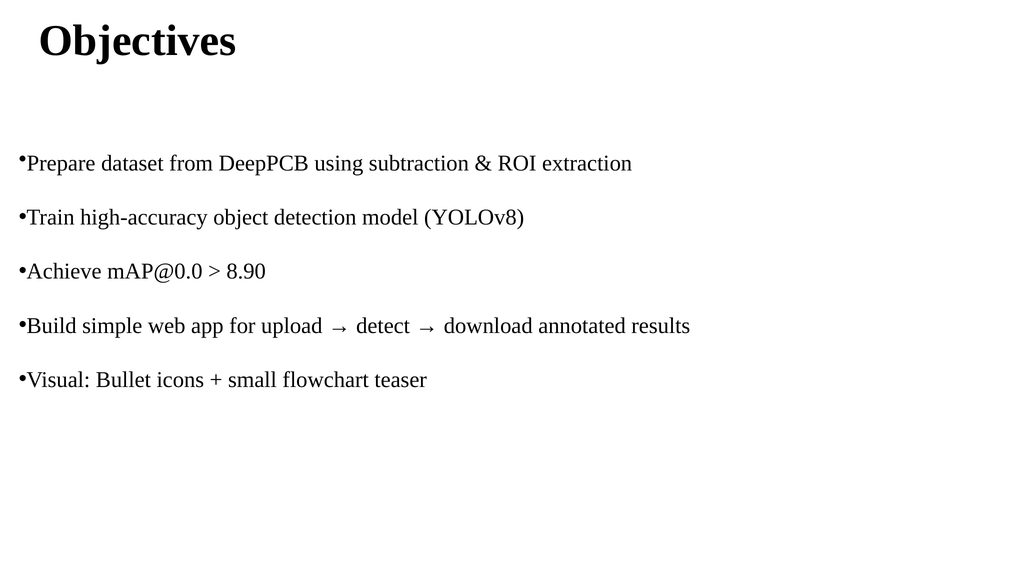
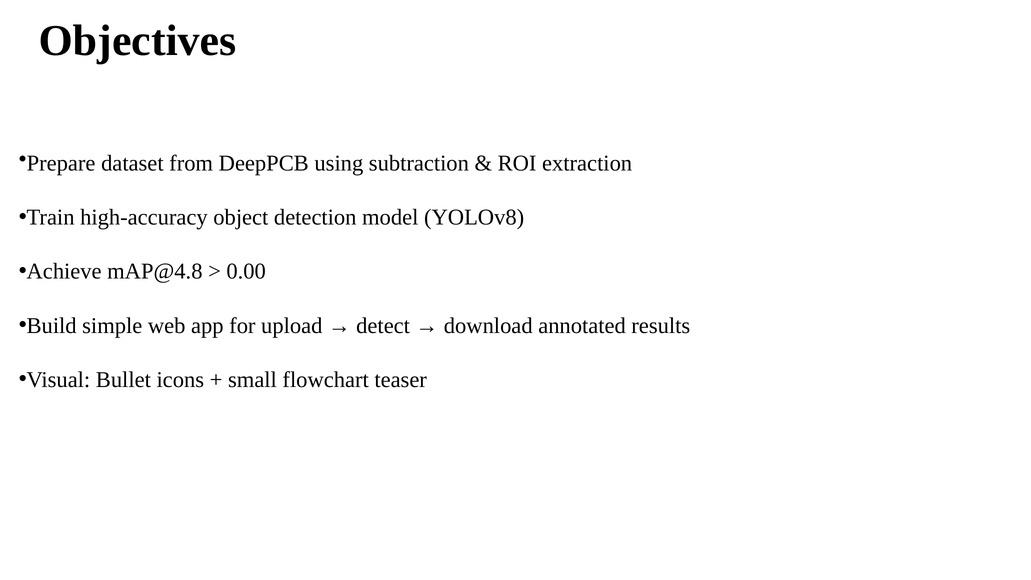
mAP@0.0: mAP@0.0 -> mAP@4.8
8.90: 8.90 -> 0.00
